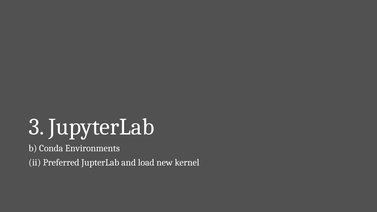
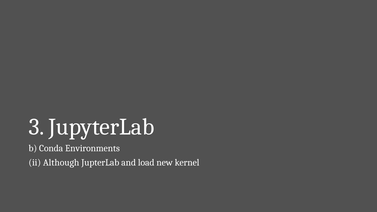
Preferred: Preferred -> Although
